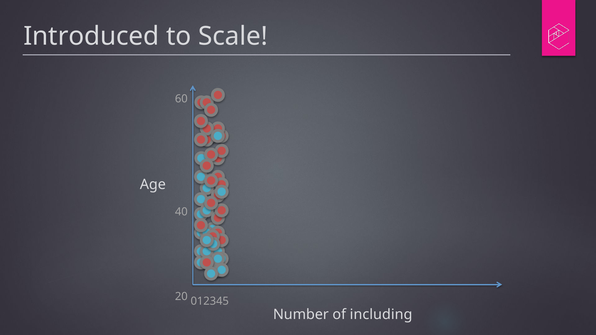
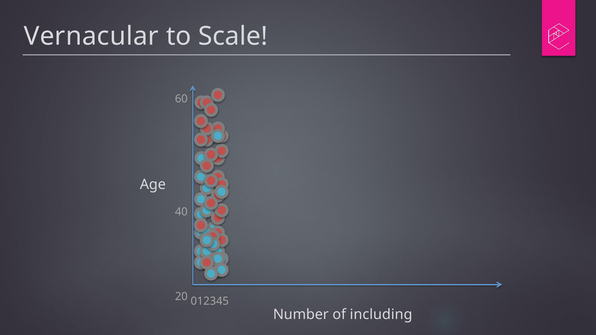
Introduced: Introduced -> Vernacular
